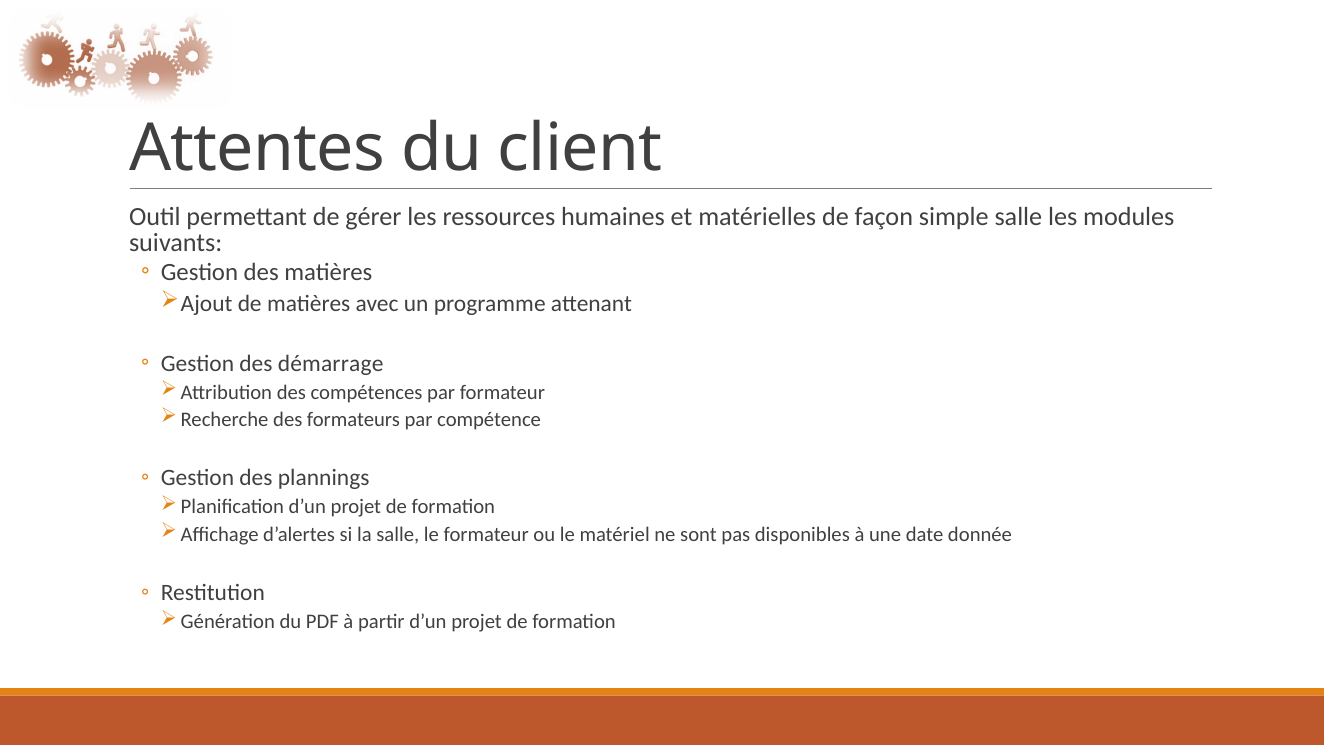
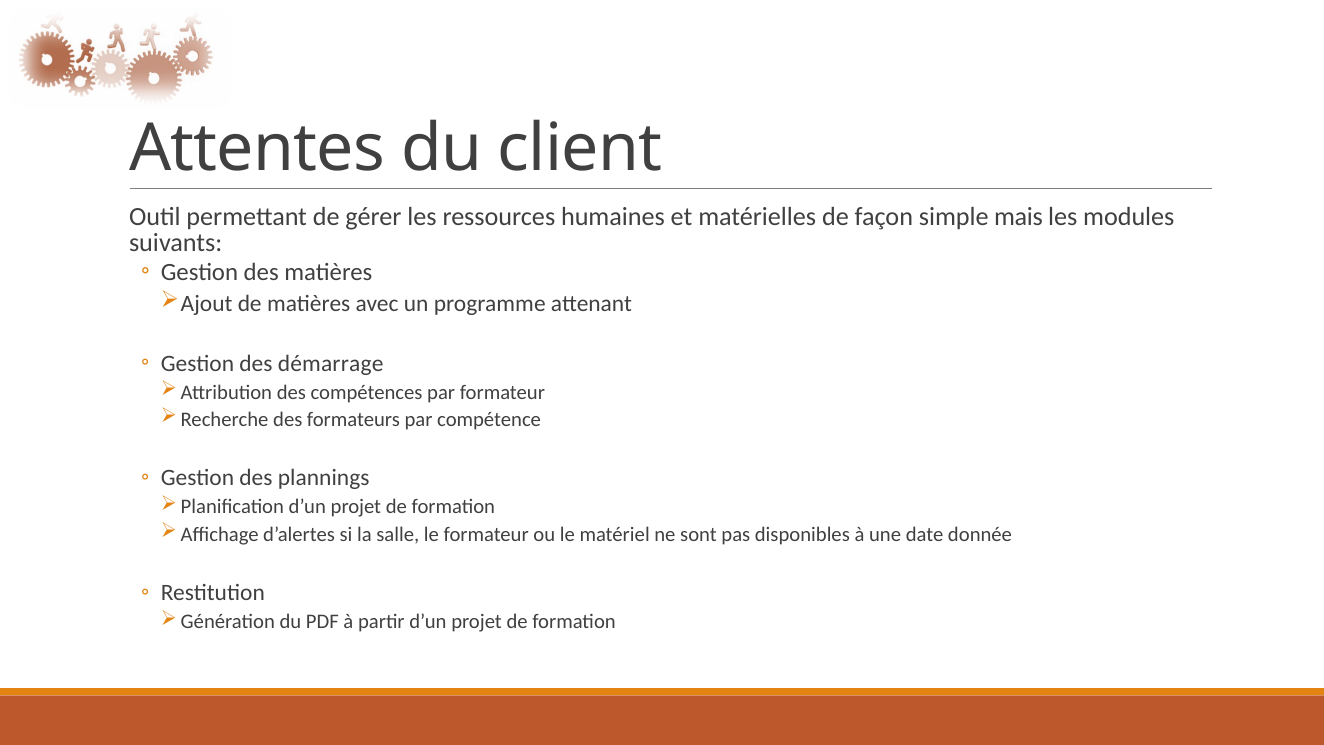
simple salle: salle -> mais
